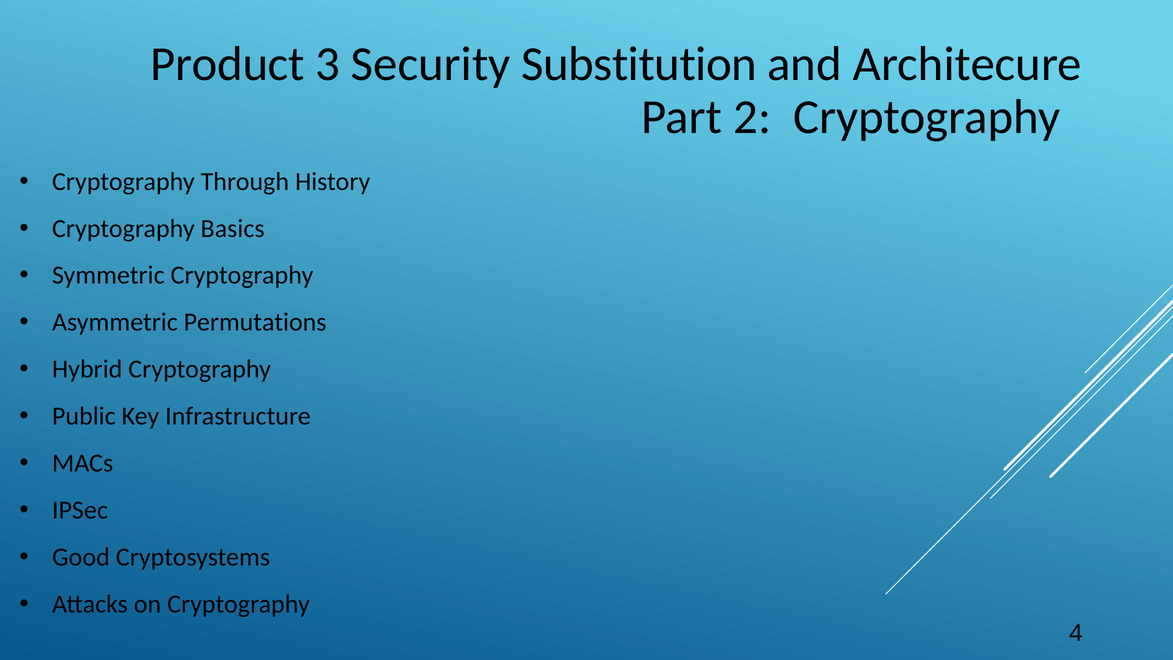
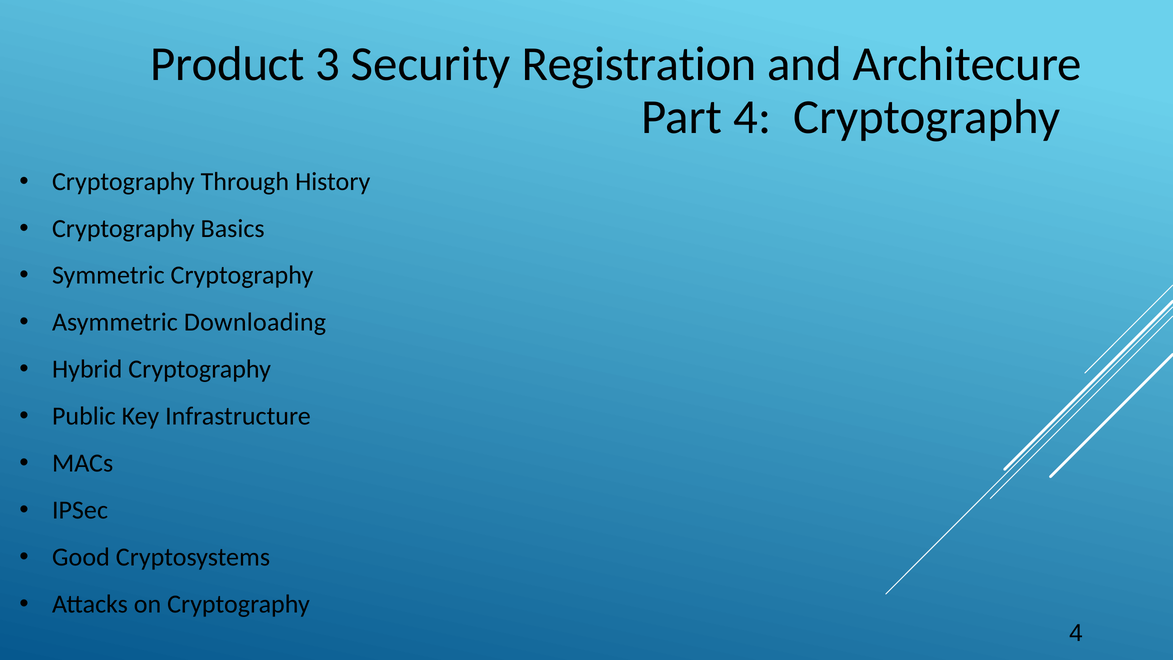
Substitution: Substitution -> Registration
Part 2: 2 -> 4
Permutations: Permutations -> Downloading
